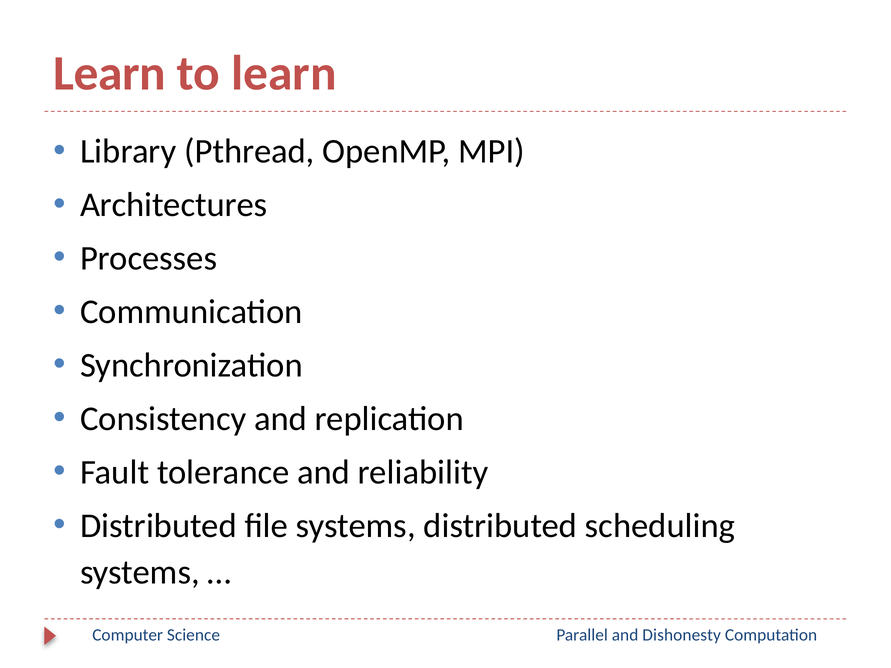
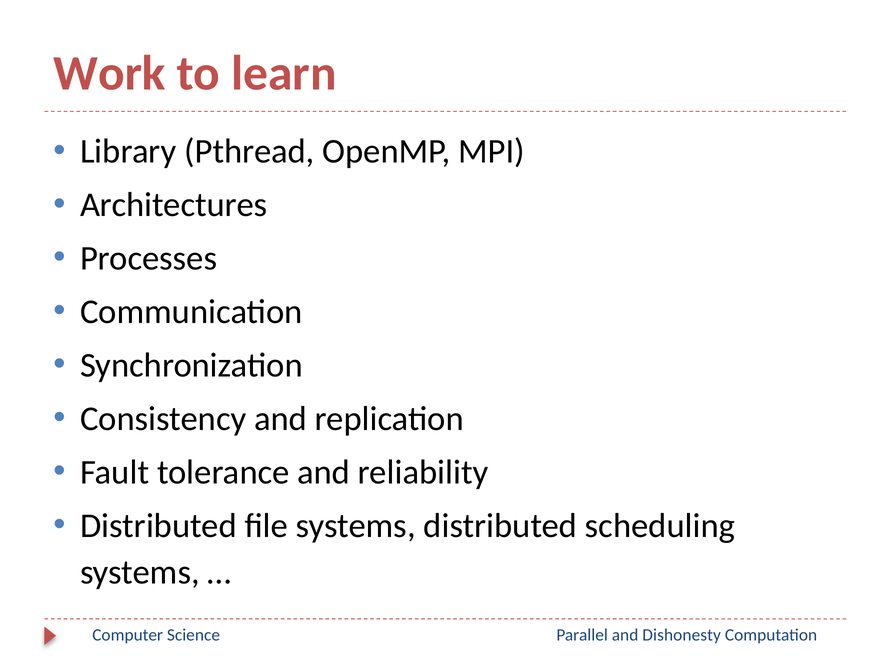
Learn at (110, 73): Learn -> Work
